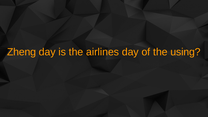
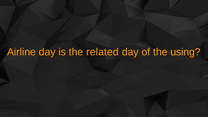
Zheng: Zheng -> Airline
airlines: airlines -> related
